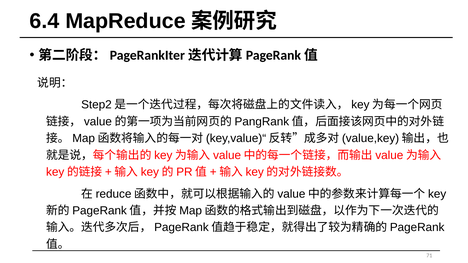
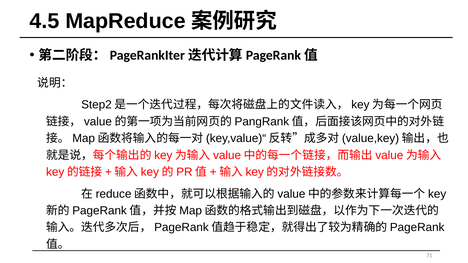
6.4: 6.4 -> 4.5
